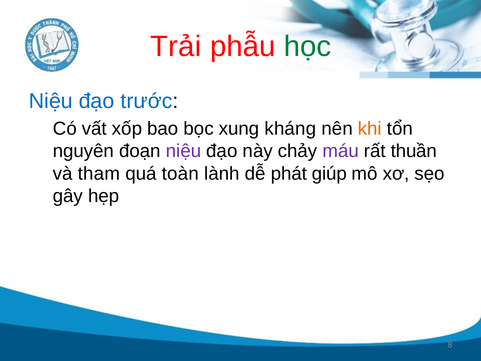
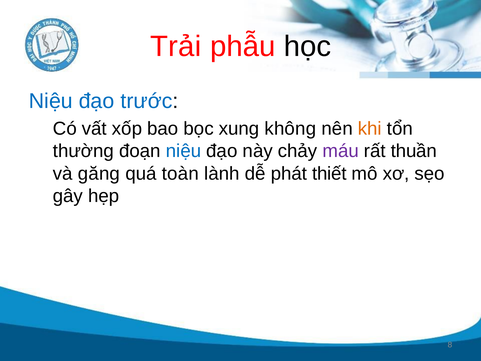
học colour: green -> black
kháng: kháng -> không
nguyên: nguyên -> thường
niệu at (183, 151) colour: purple -> blue
tham: tham -> găng
giúp: giúp -> thiết
